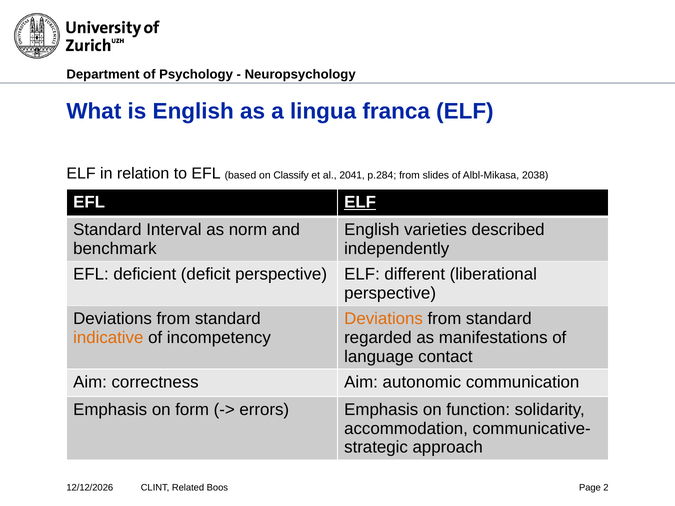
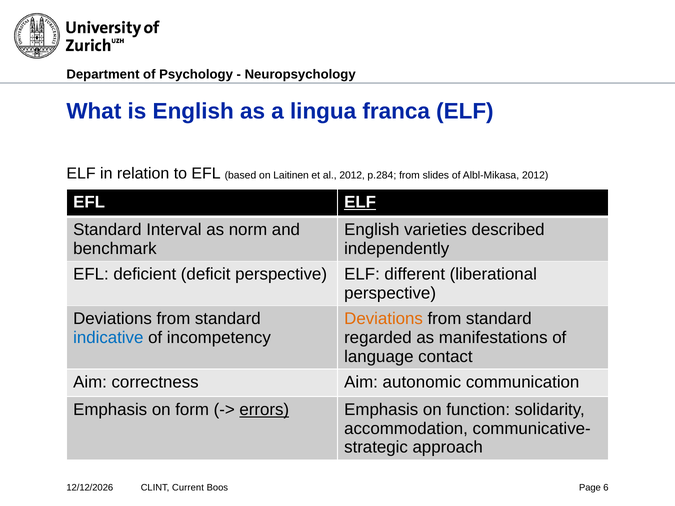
Classify: Classify -> Laitinen
al 2041: 2041 -> 2012
Albl-Mikasa 2038: 2038 -> 2012
indicative colour: orange -> blue
errors underline: none -> present
Related: Related -> Current
2: 2 -> 6
